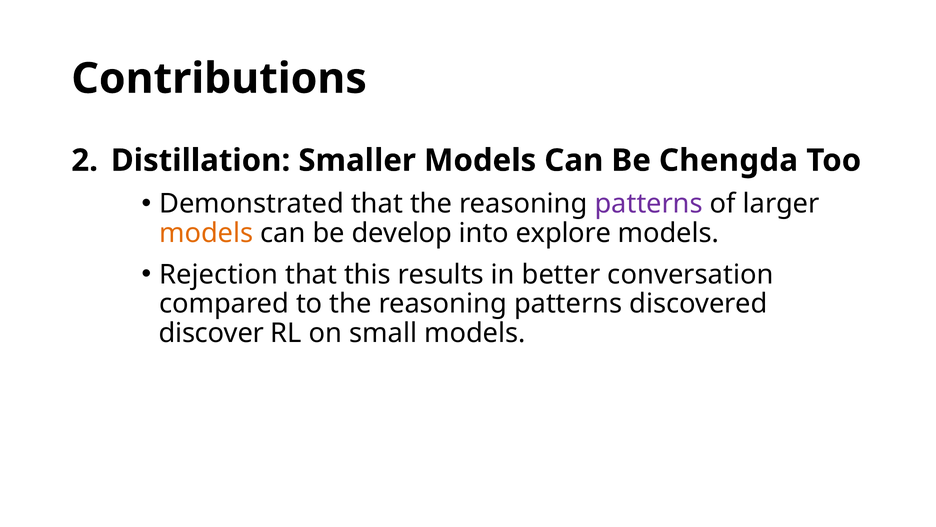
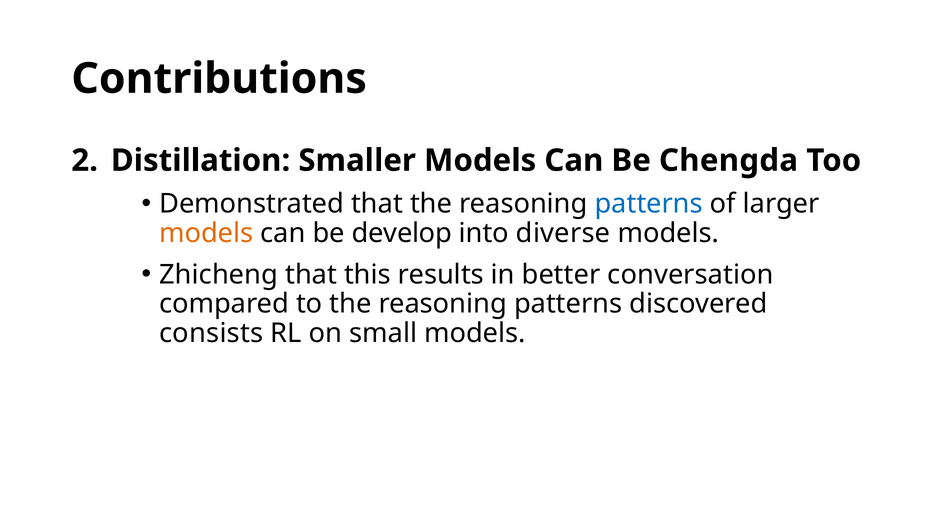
patterns at (649, 204) colour: purple -> blue
explore: explore -> diverse
Rejection: Rejection -> Zhicheng
discover: discover -> consists
